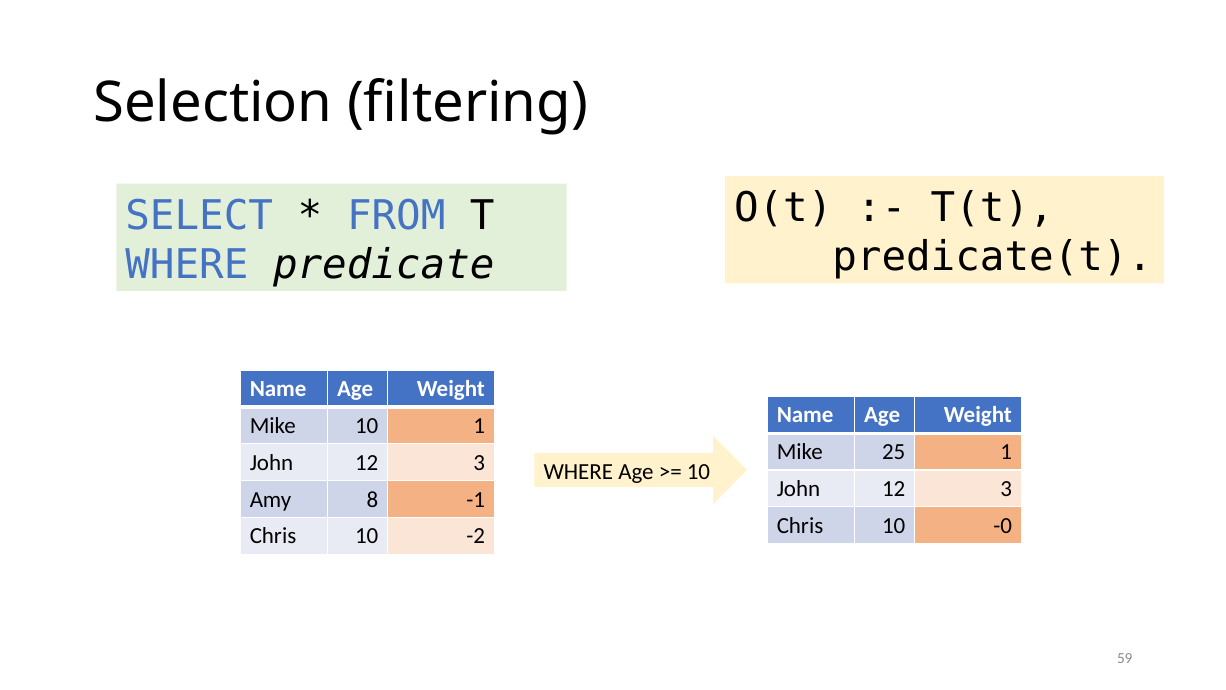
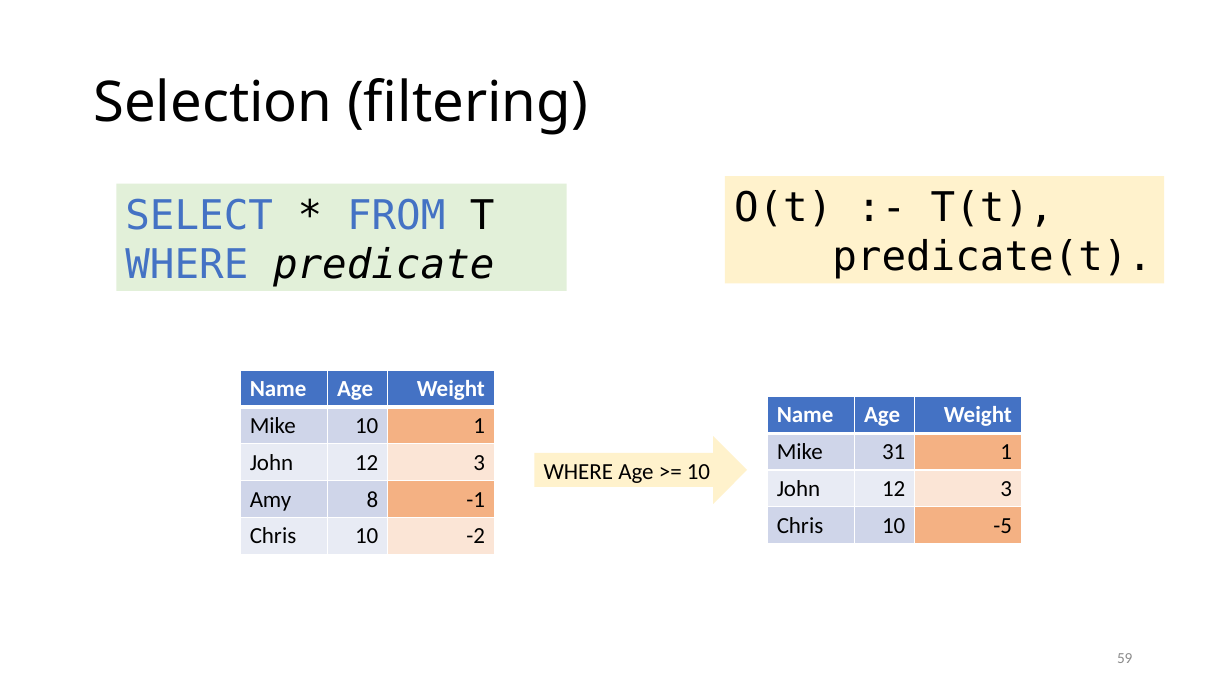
25: 25 -> 31
-0: -0 -> -5
